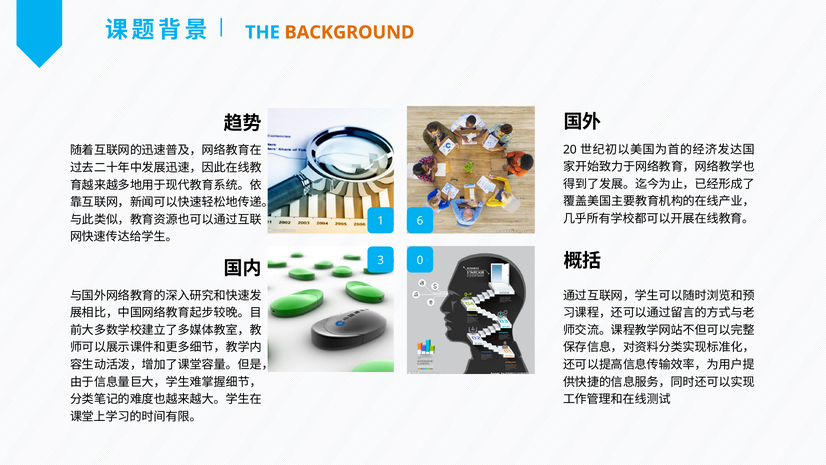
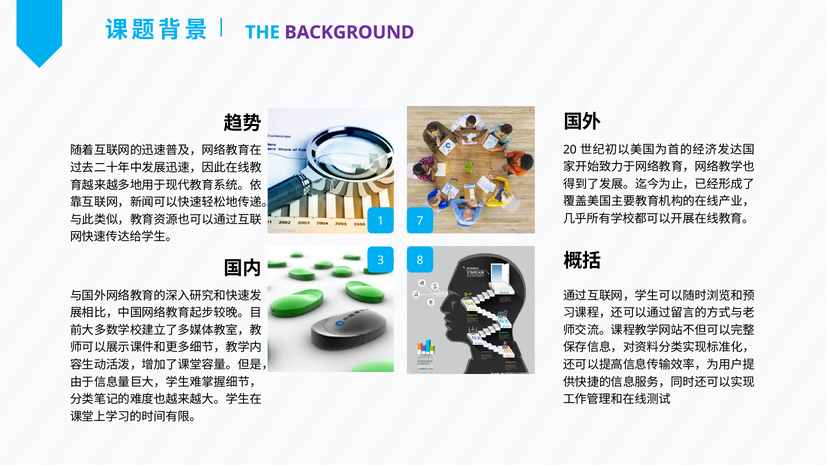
BACKGROUND colour: orange -> purple
6: 6 -> 7
0: 0 -> 8
